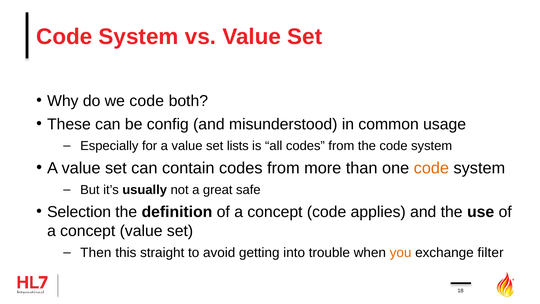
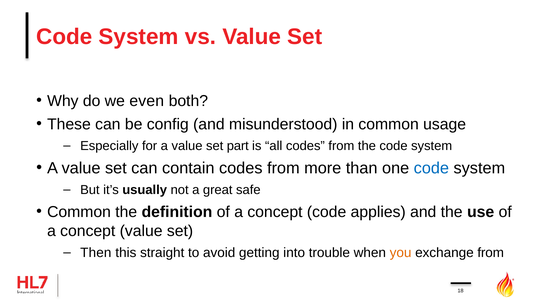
we code: code -> even
lists: lists -> part
code at (431, 168) colour: orange -> blue
Selection at (79, 212): Selection -> Common
exchange filter: filter -> from
